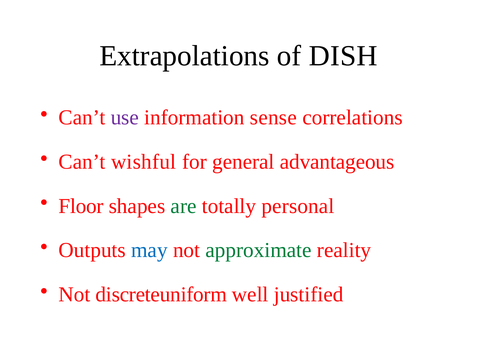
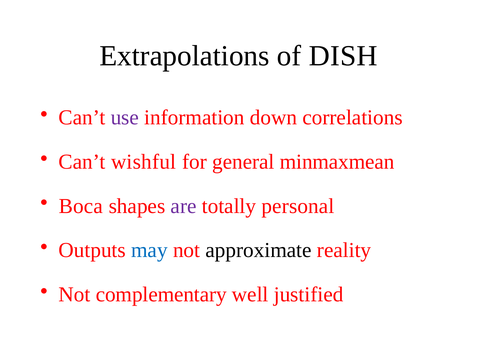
sense: sense -> down
advantageous: advantageous -> minmaxmean
Floor: Floor -> Boca
are colour: green -> purple
approximate colour: green -> black
discreteuniform: discreteuniform -> complementary
